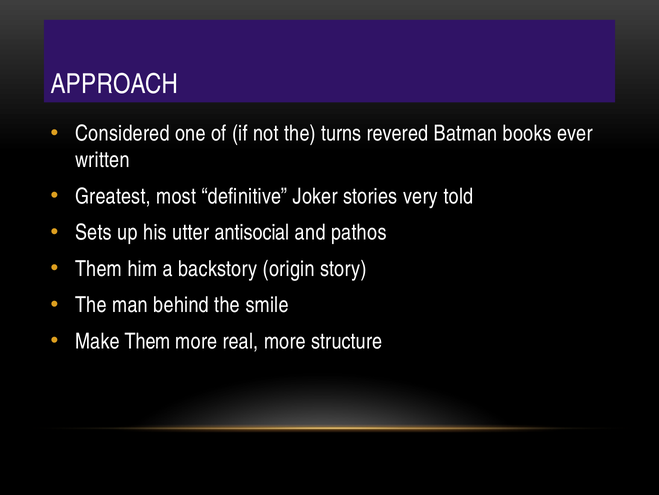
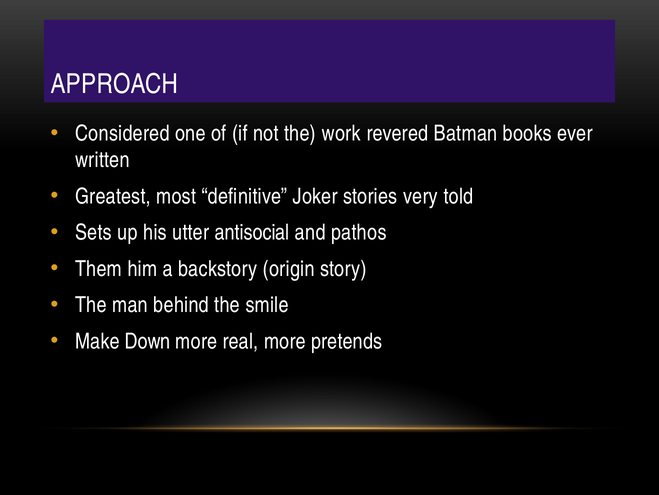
turns: turns -> work
Make Them: Them -> Down
structure: structure -> pretends
